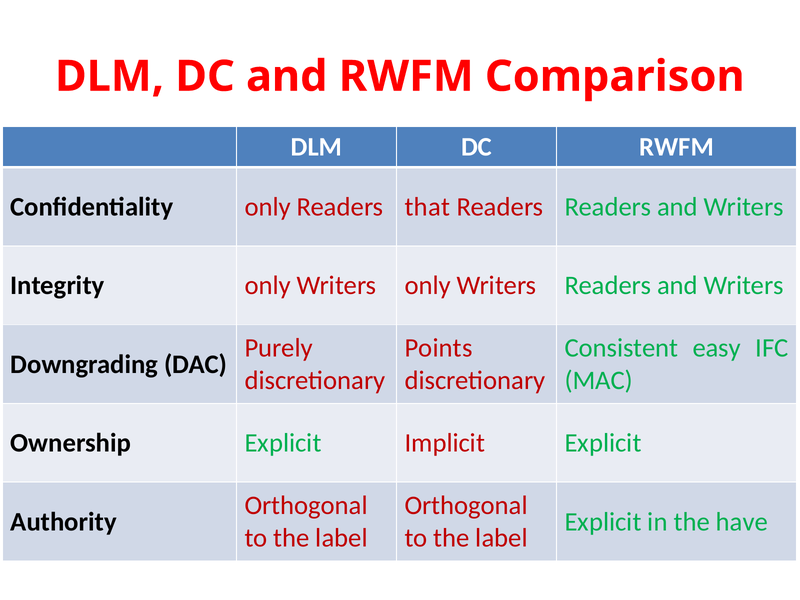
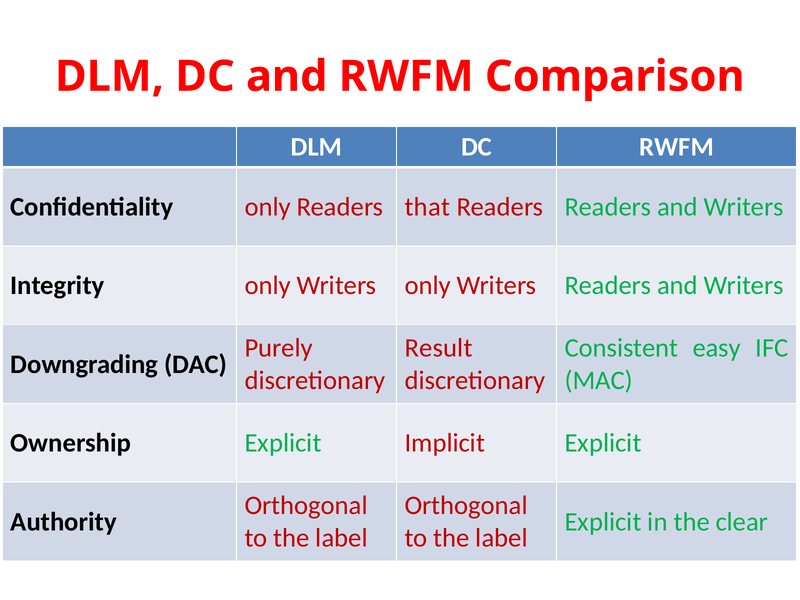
Points: Points -> Result
have: have -> clear
